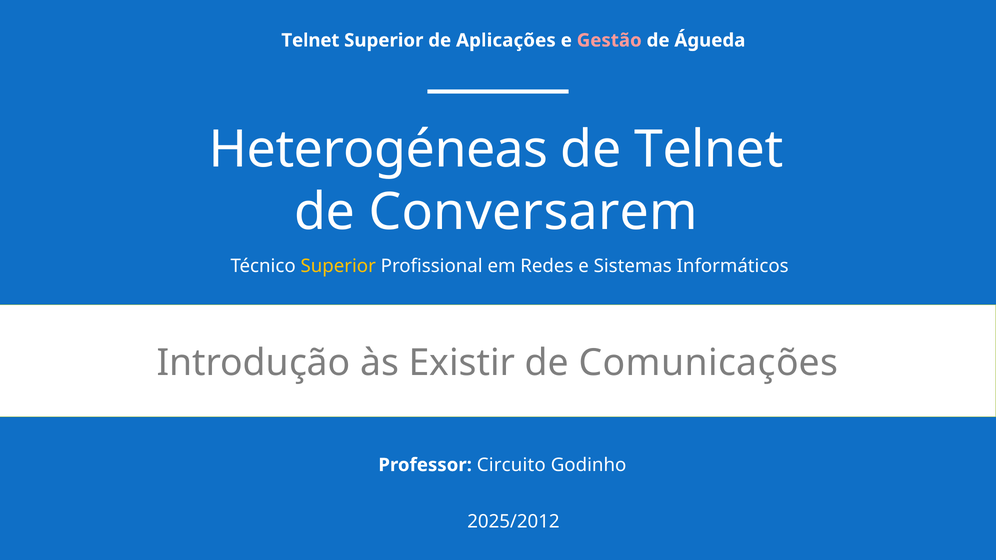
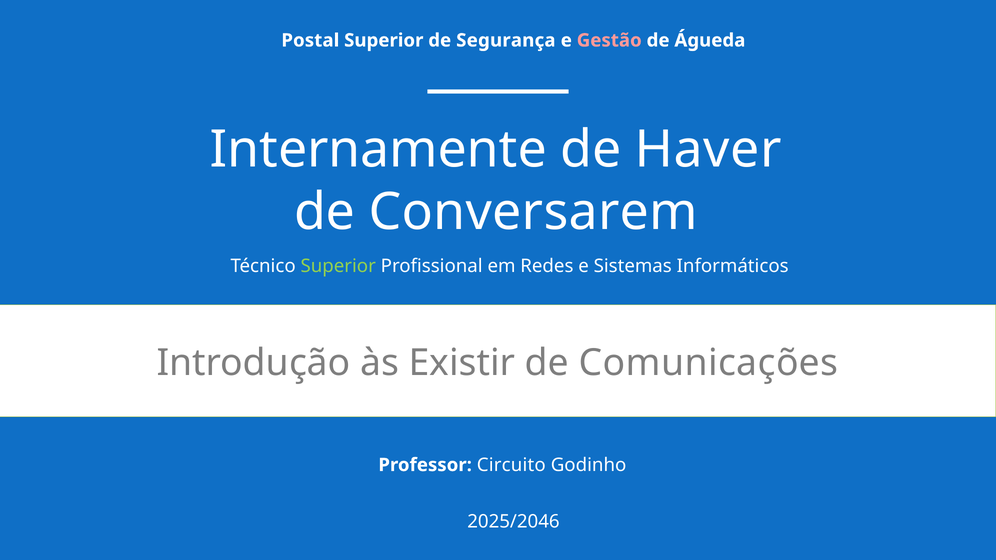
Telnet at (310, 40): Telnet -> Postal
Aplicações: Aplicações -> Segurança
Heterogéneas: Heterogéneas -> Internamente
de Telnet: Telnet -> Haver
Superior at (338, 267) colour: yellow -> light green
2025/2012: 2025/2012 -> 2025/2046
